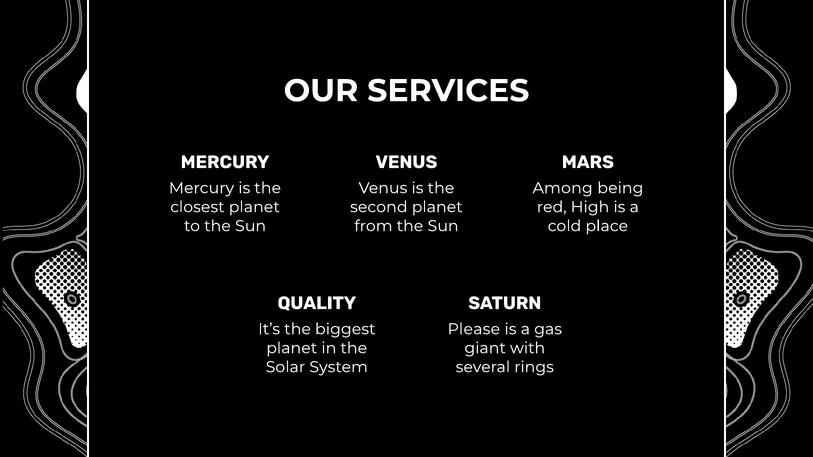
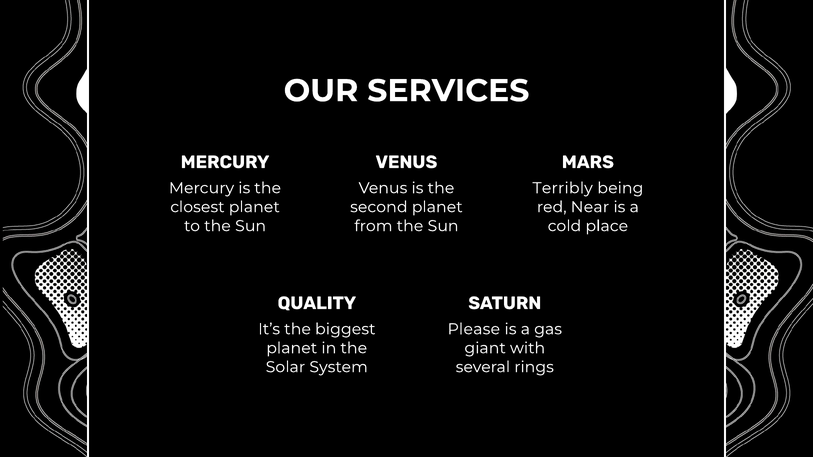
Among: Among -> Terribly
High: High -> Near
